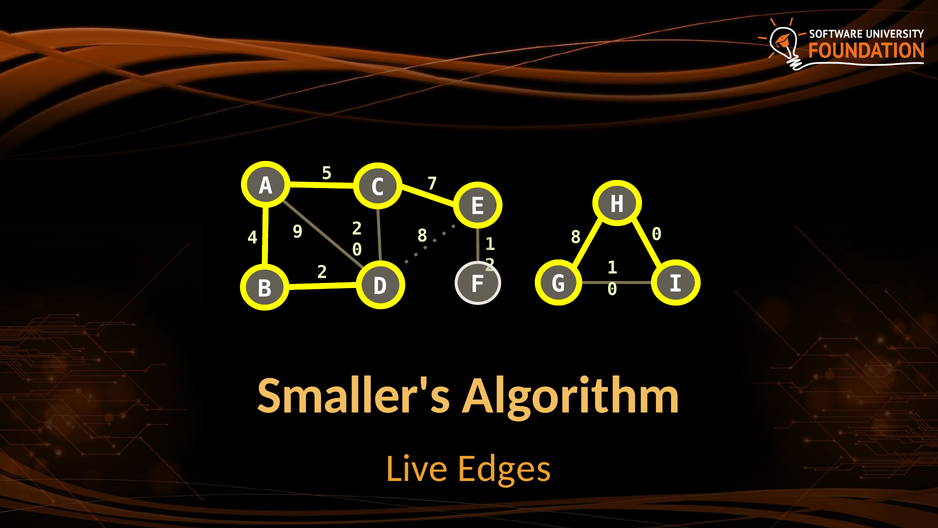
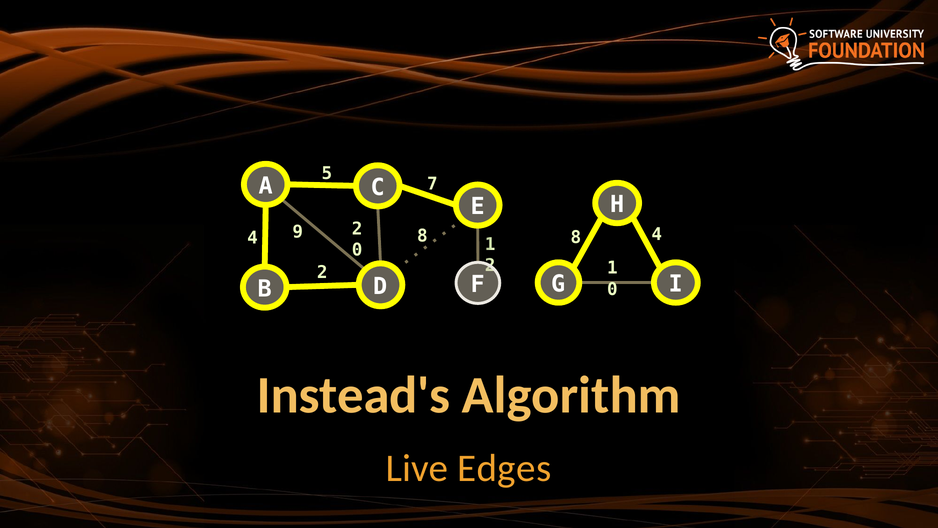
8 0: 0 -> 4
Smaller's: Smaller's -> Instead's
